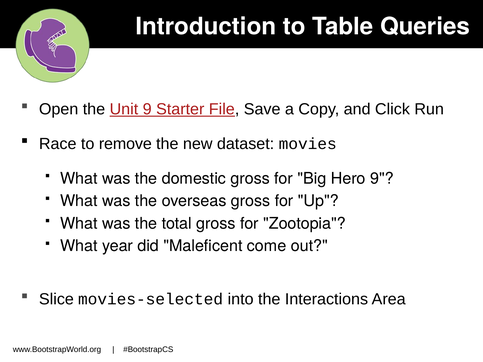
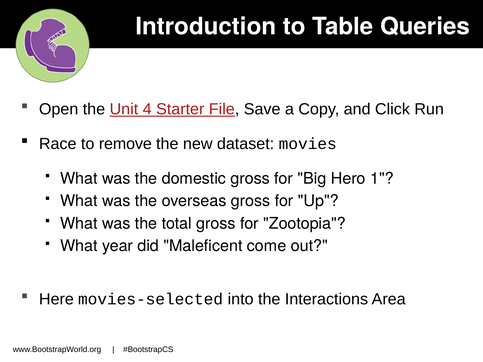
Unit 9: 9 -> 4
Hero 9: 9 -> 1
Slice: Slice -> Here
